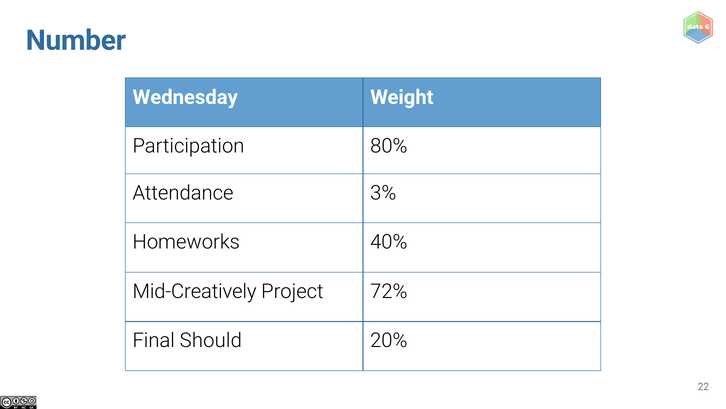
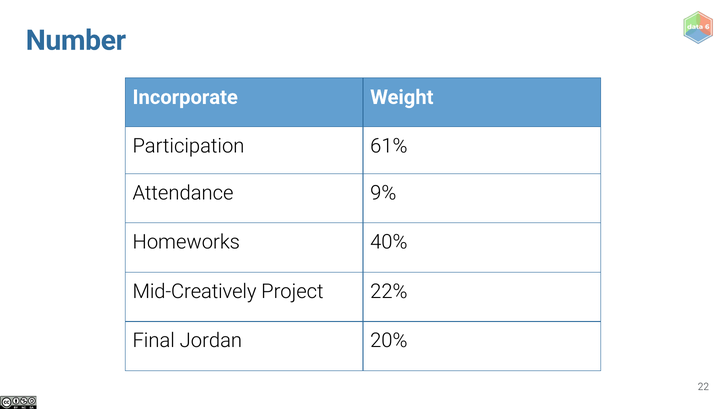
Wednesday: Wednesday -> Incorporate
80%: 80% -> 61%
3%: 3% -> 9%
72%: 72% -> 22%
Should: Should -> Jordan
